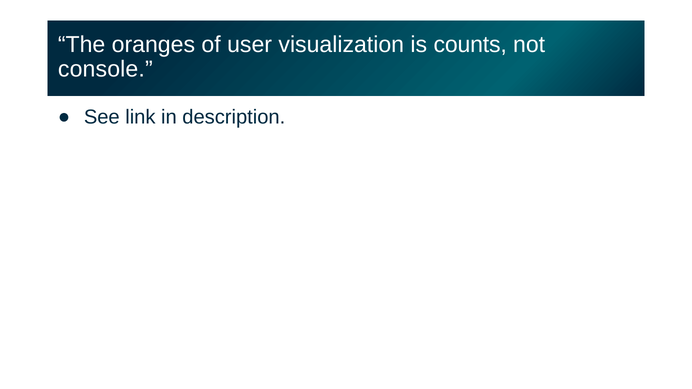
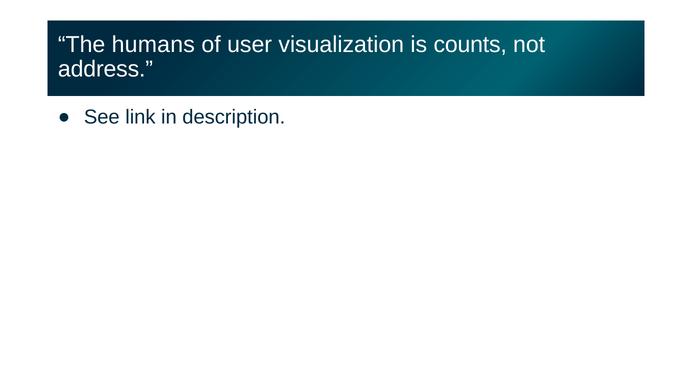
oranges: oranges -> humans
console: console -> address
